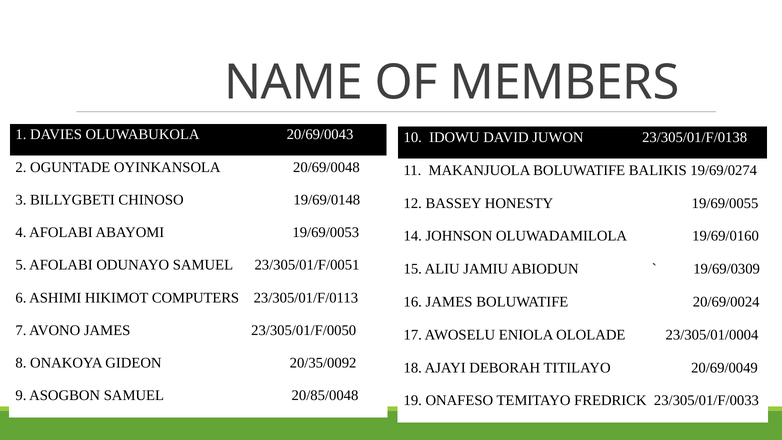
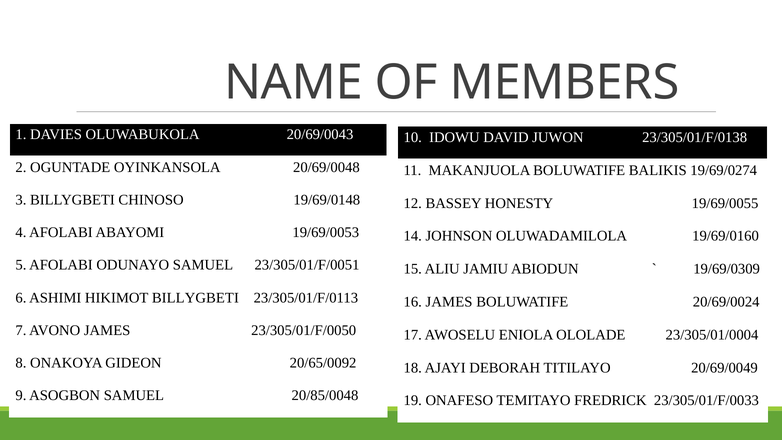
HIKIMOT COMPUTERS: COMPUTERS -> BILLYGBETI
20/35/0092: 20/35/0092 -> 20/65/0092
